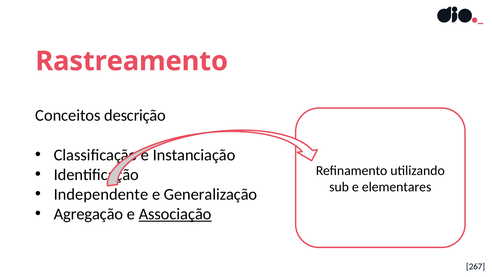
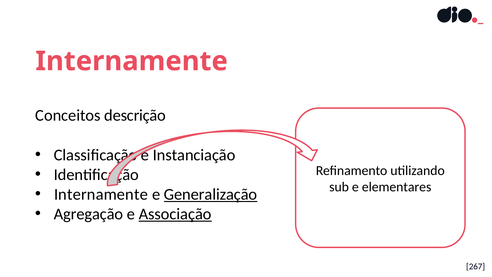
Rastreamento at (132, 61): Rastreamento -> Internamente
Independente at (101, 194): Independente -> Internamente
Generalização underline: none -> present
